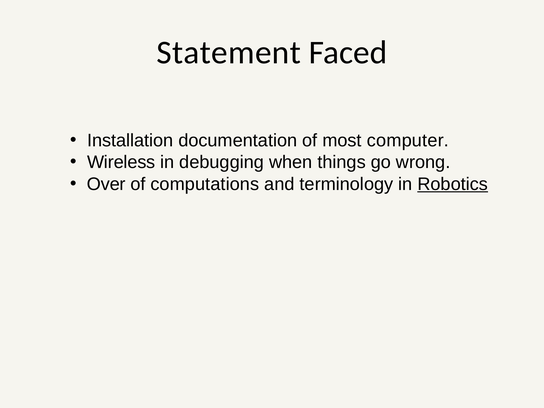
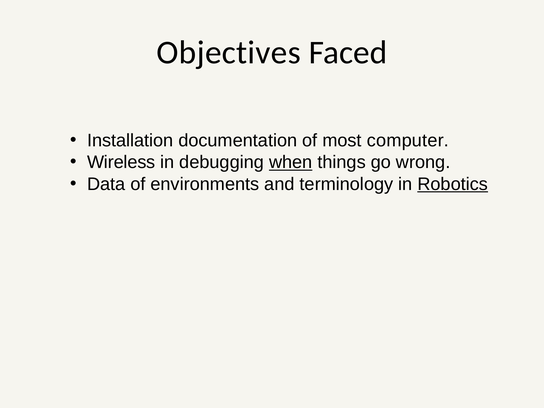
Statement: Statement -> Objectives
when underline: none -> present
Over: Over -> Data
computations: computations -> environments
